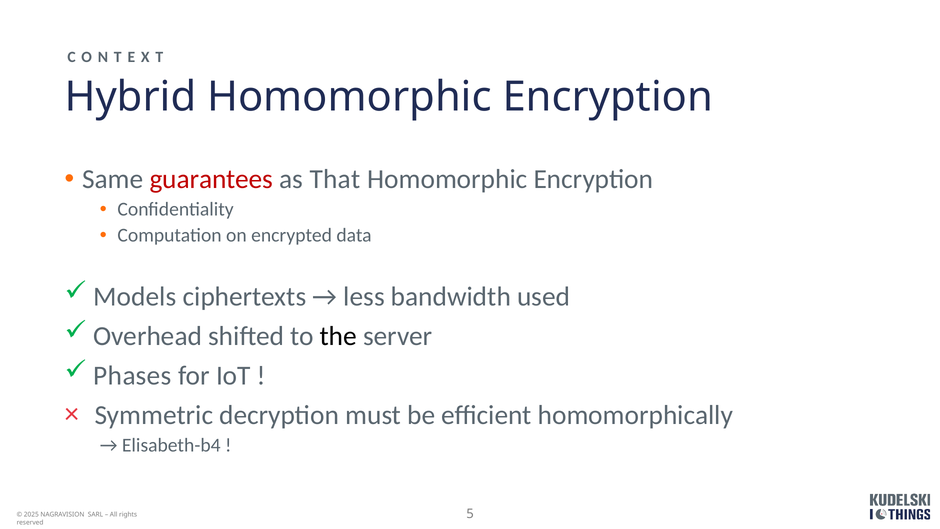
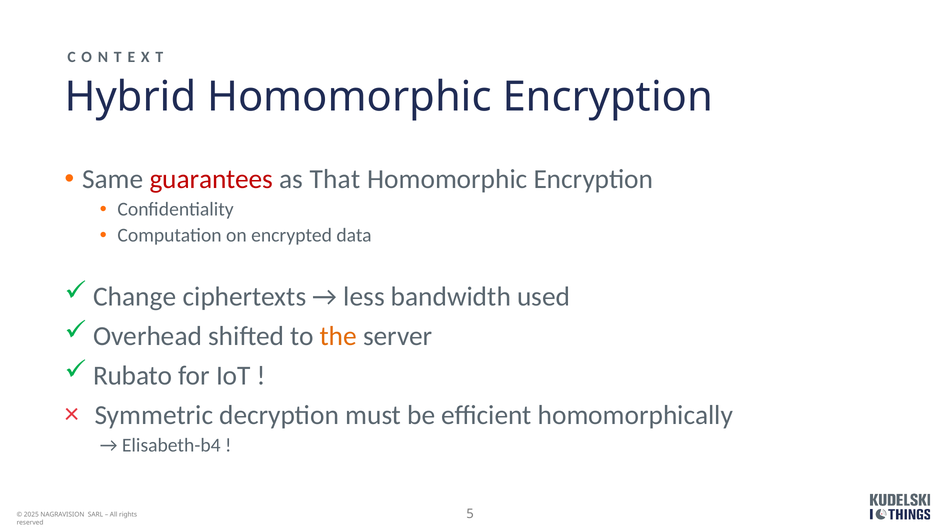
Models: Models -> Change
the colour: black -> orange
Phases: Phases -> Rubato
